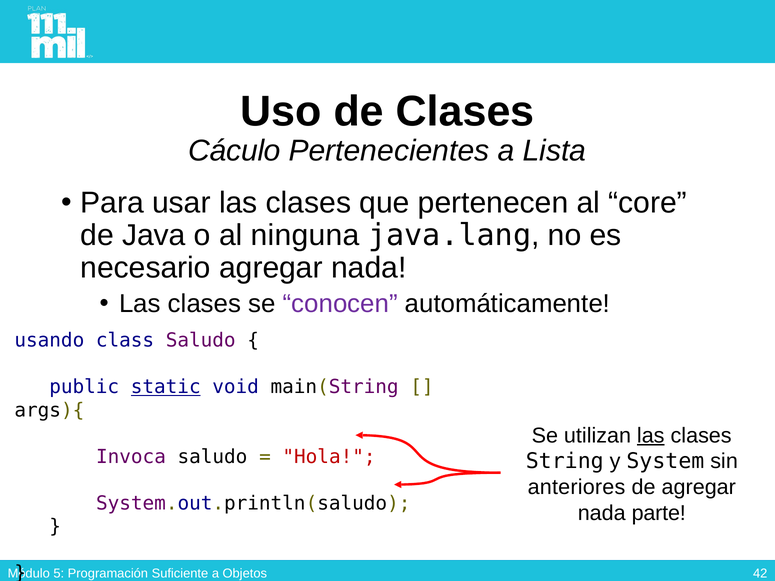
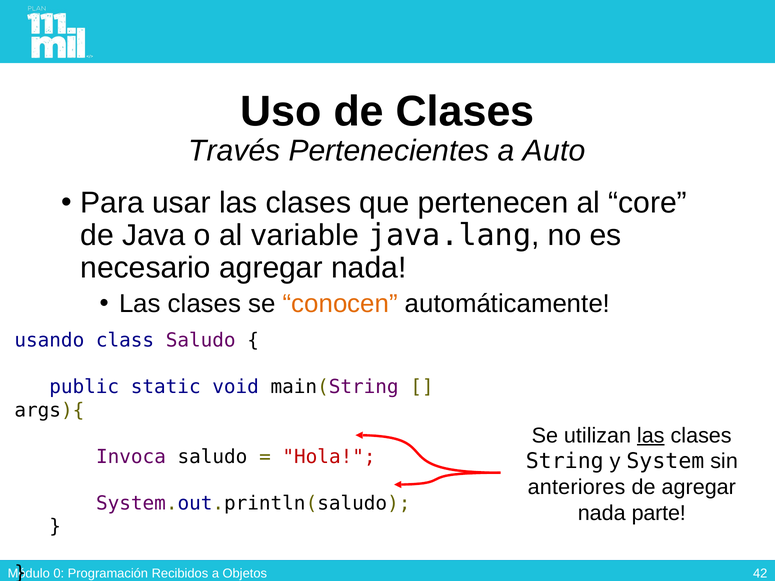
Cáculo: Cáculo -> Través
Lista: Lista -> Auto
ninguna: ninguna -> variable
conocen colour: purple -> orange
static underline: present -> none
5: 5 -> 0
Suficiente: Suficiente -> Recibidos
